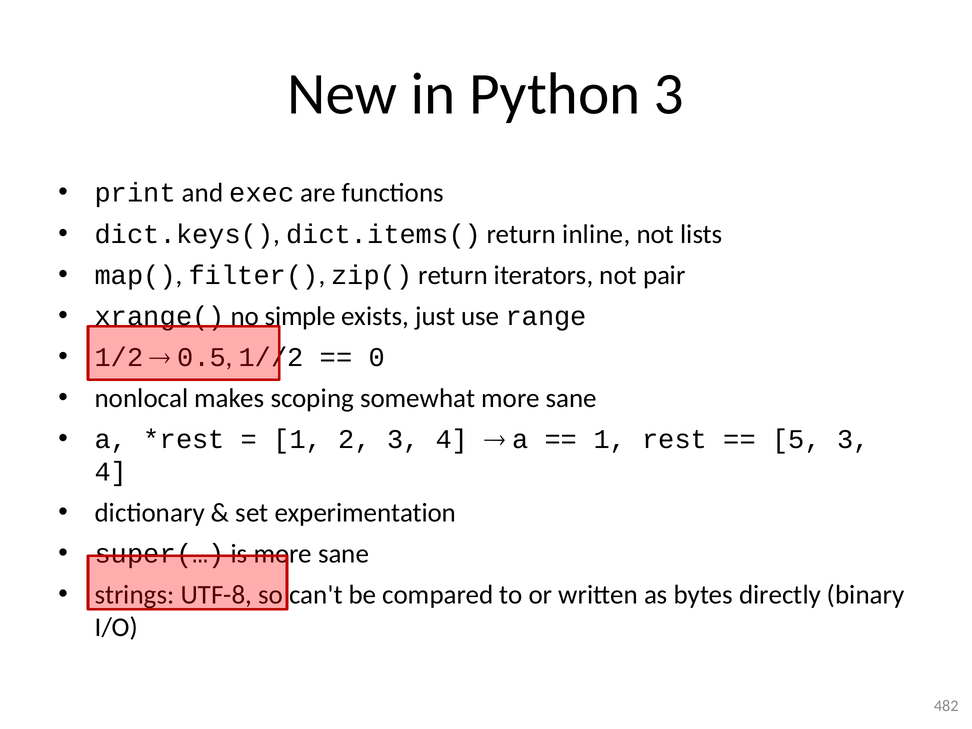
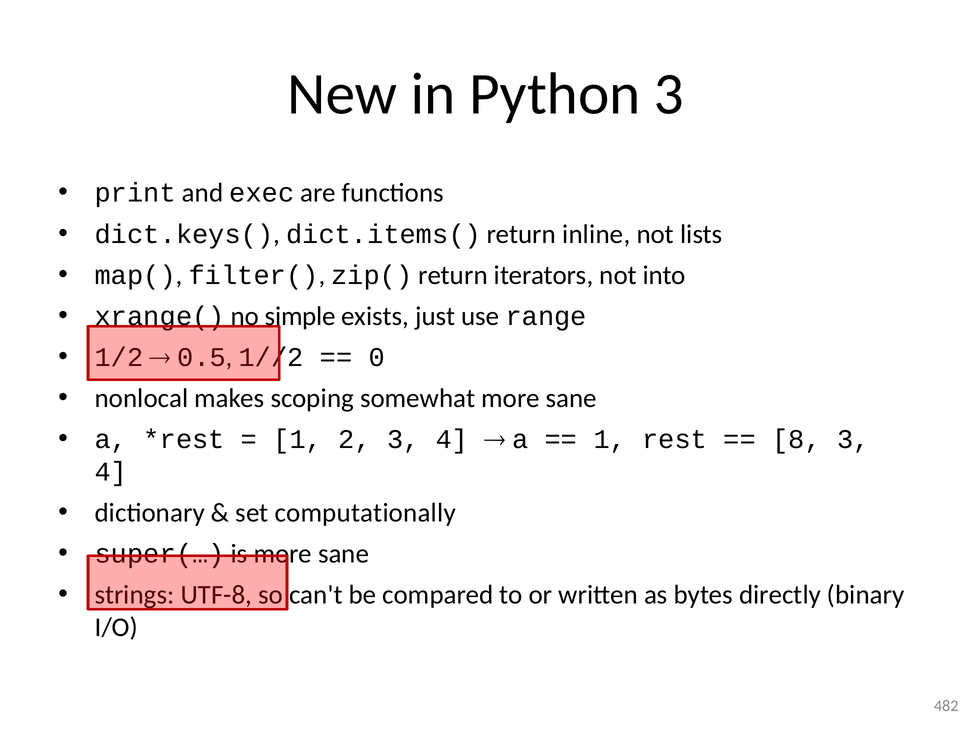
pair: pair -> into
5: 5 -> 8
experimentation: experimentation -> computationally
